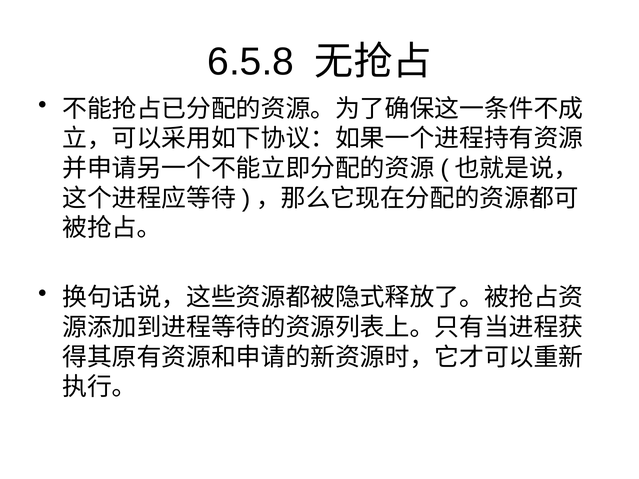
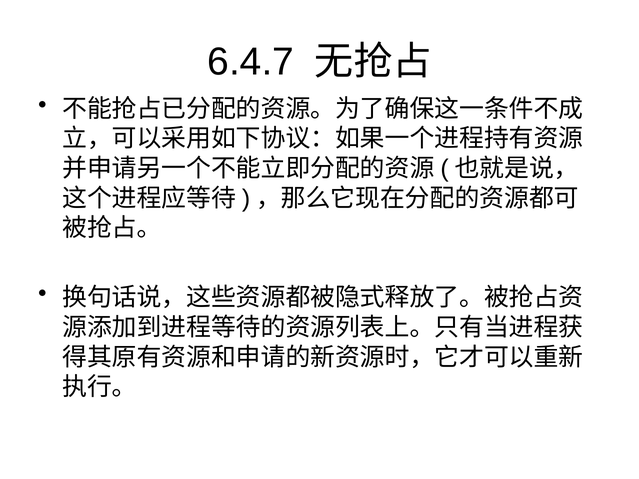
6.5.8: 6.5.8 -> 6.4.7
